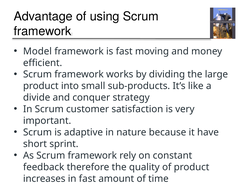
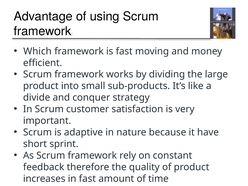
Model: Model -> Which
